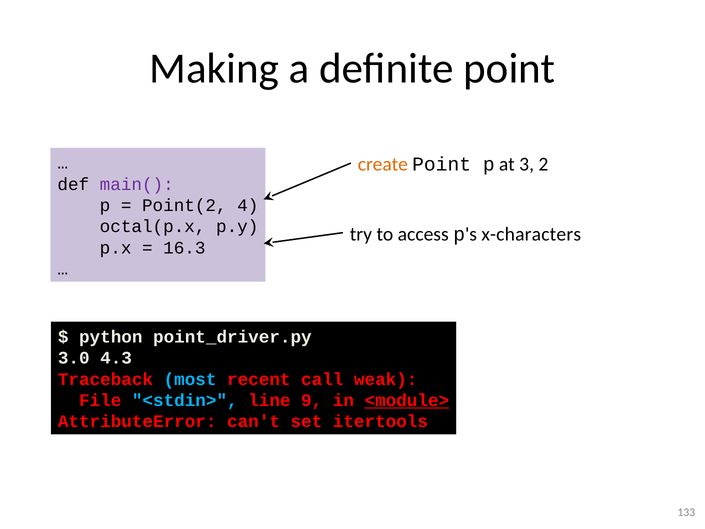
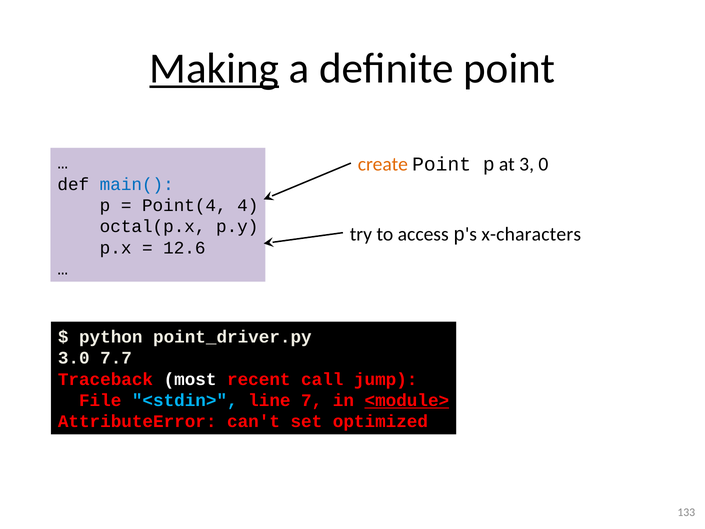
Making underline: none -> present
2: 2 -> 0
main( colour: purple -> blue
Point(2: Point(2 -> Point(4
16.3: 16.3 -> 12.6
4.3: 4.3 -> 7.7
most colour: light blue -> white
weak: weak -> jump
9: 9 -> 7
itertools: itertools -> optimized
